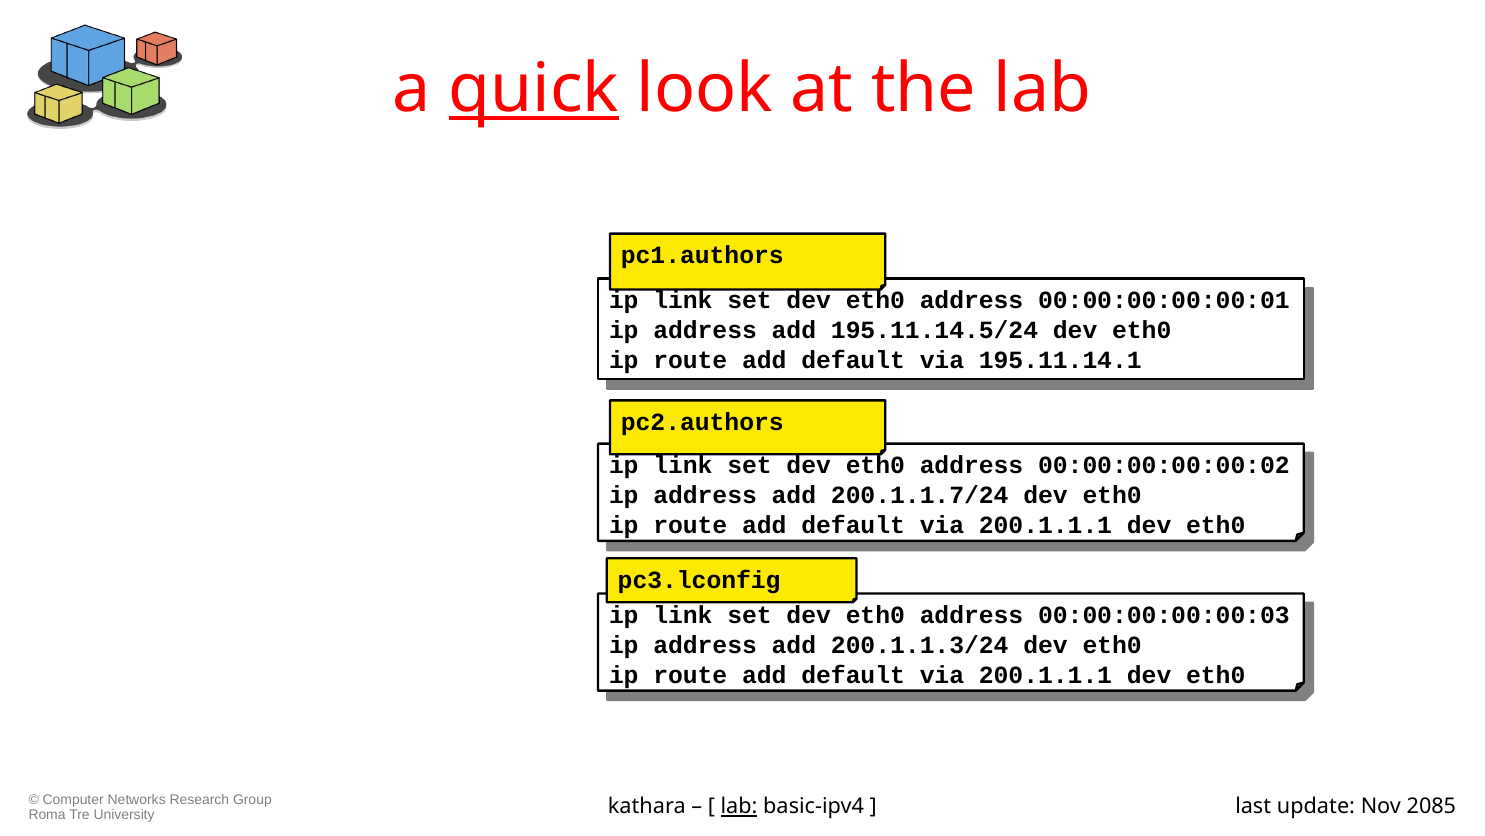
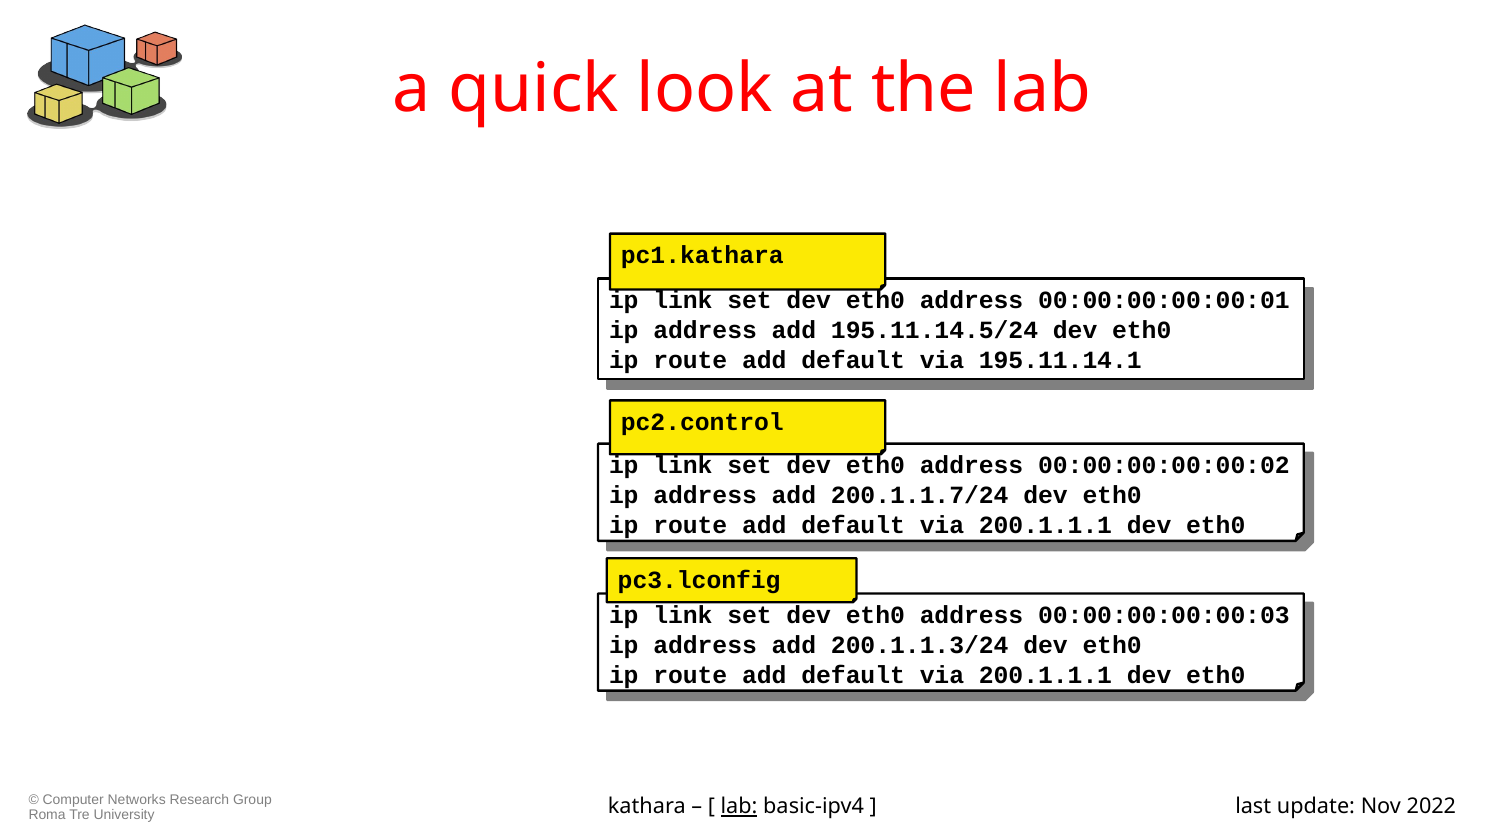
quick underline: present -> none
pc1.authors: pc1.authors -> pc1.kathara
pc2.authors: pc2.authors -> pc2.control
2085: 2085 -> 2022
